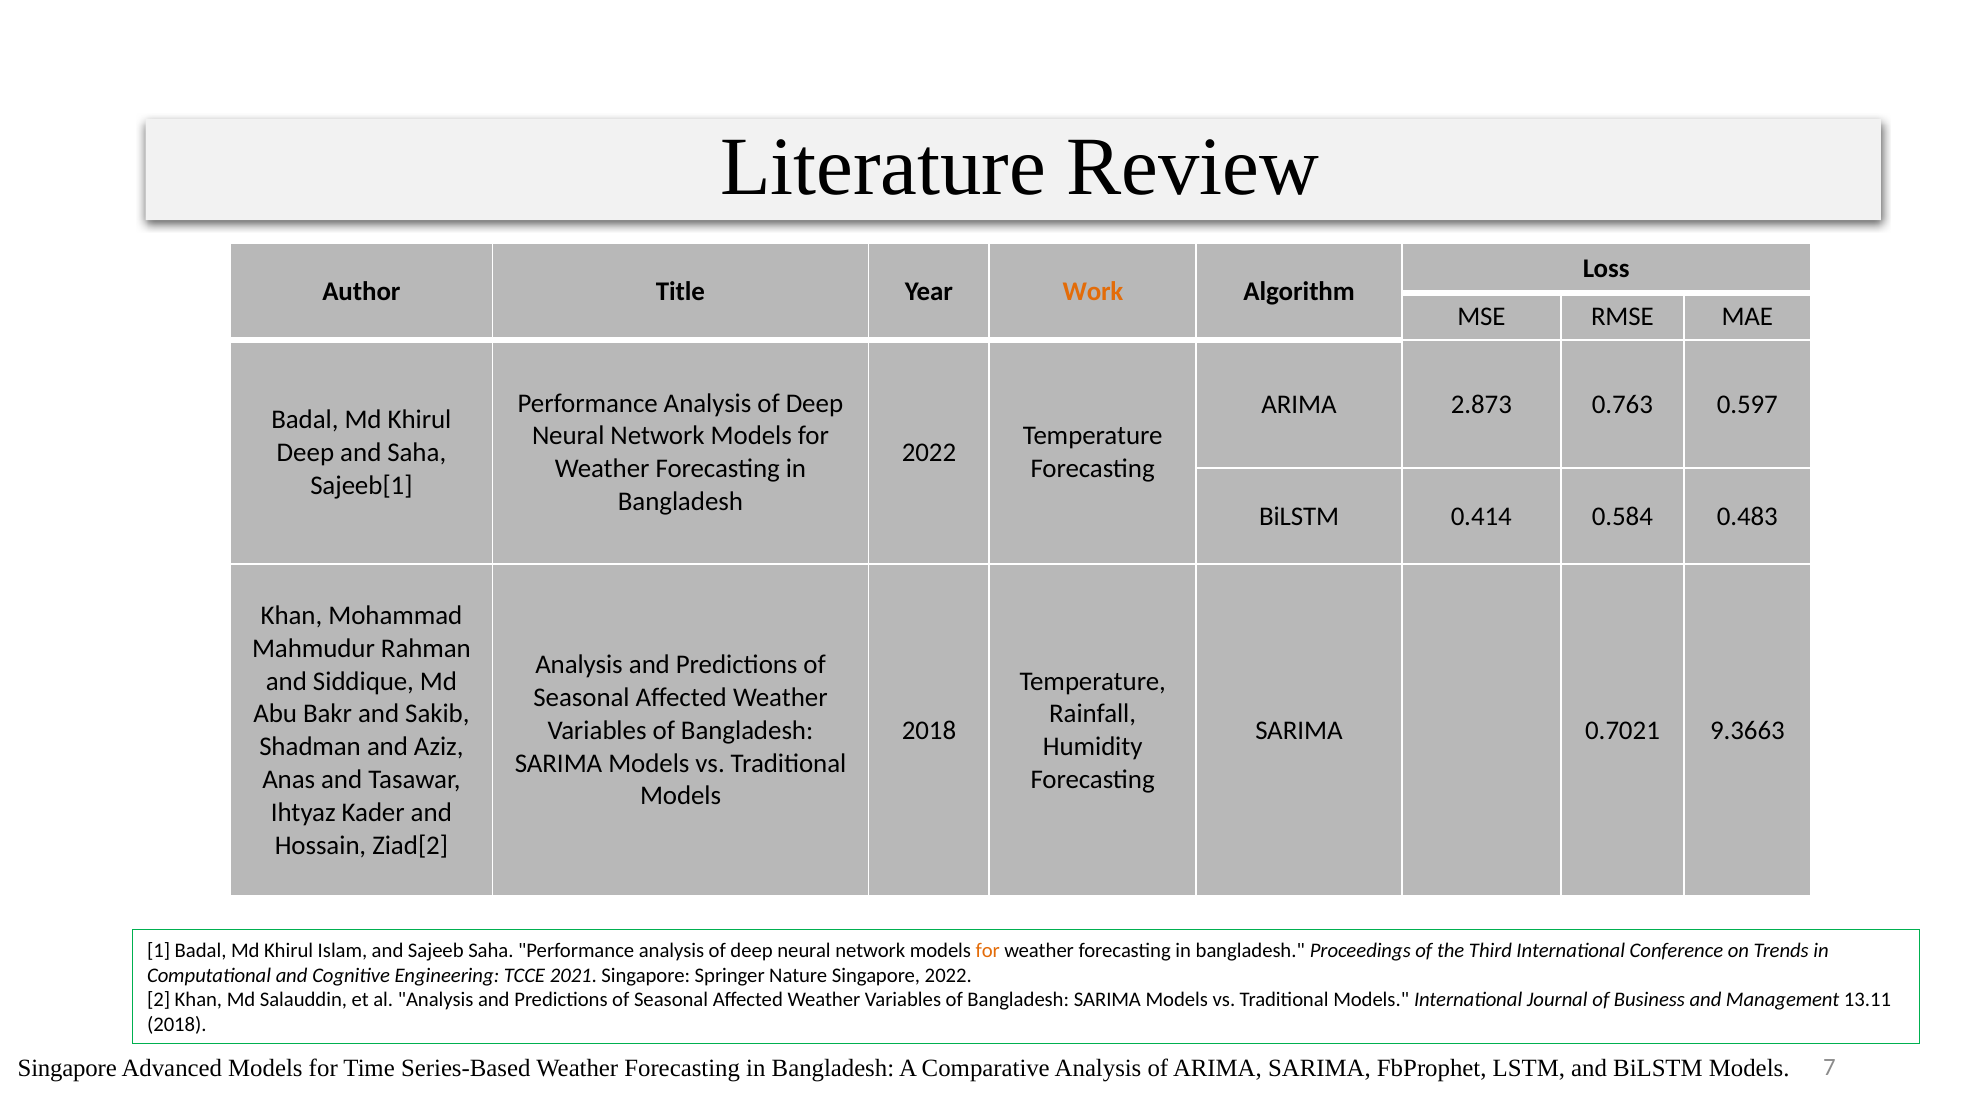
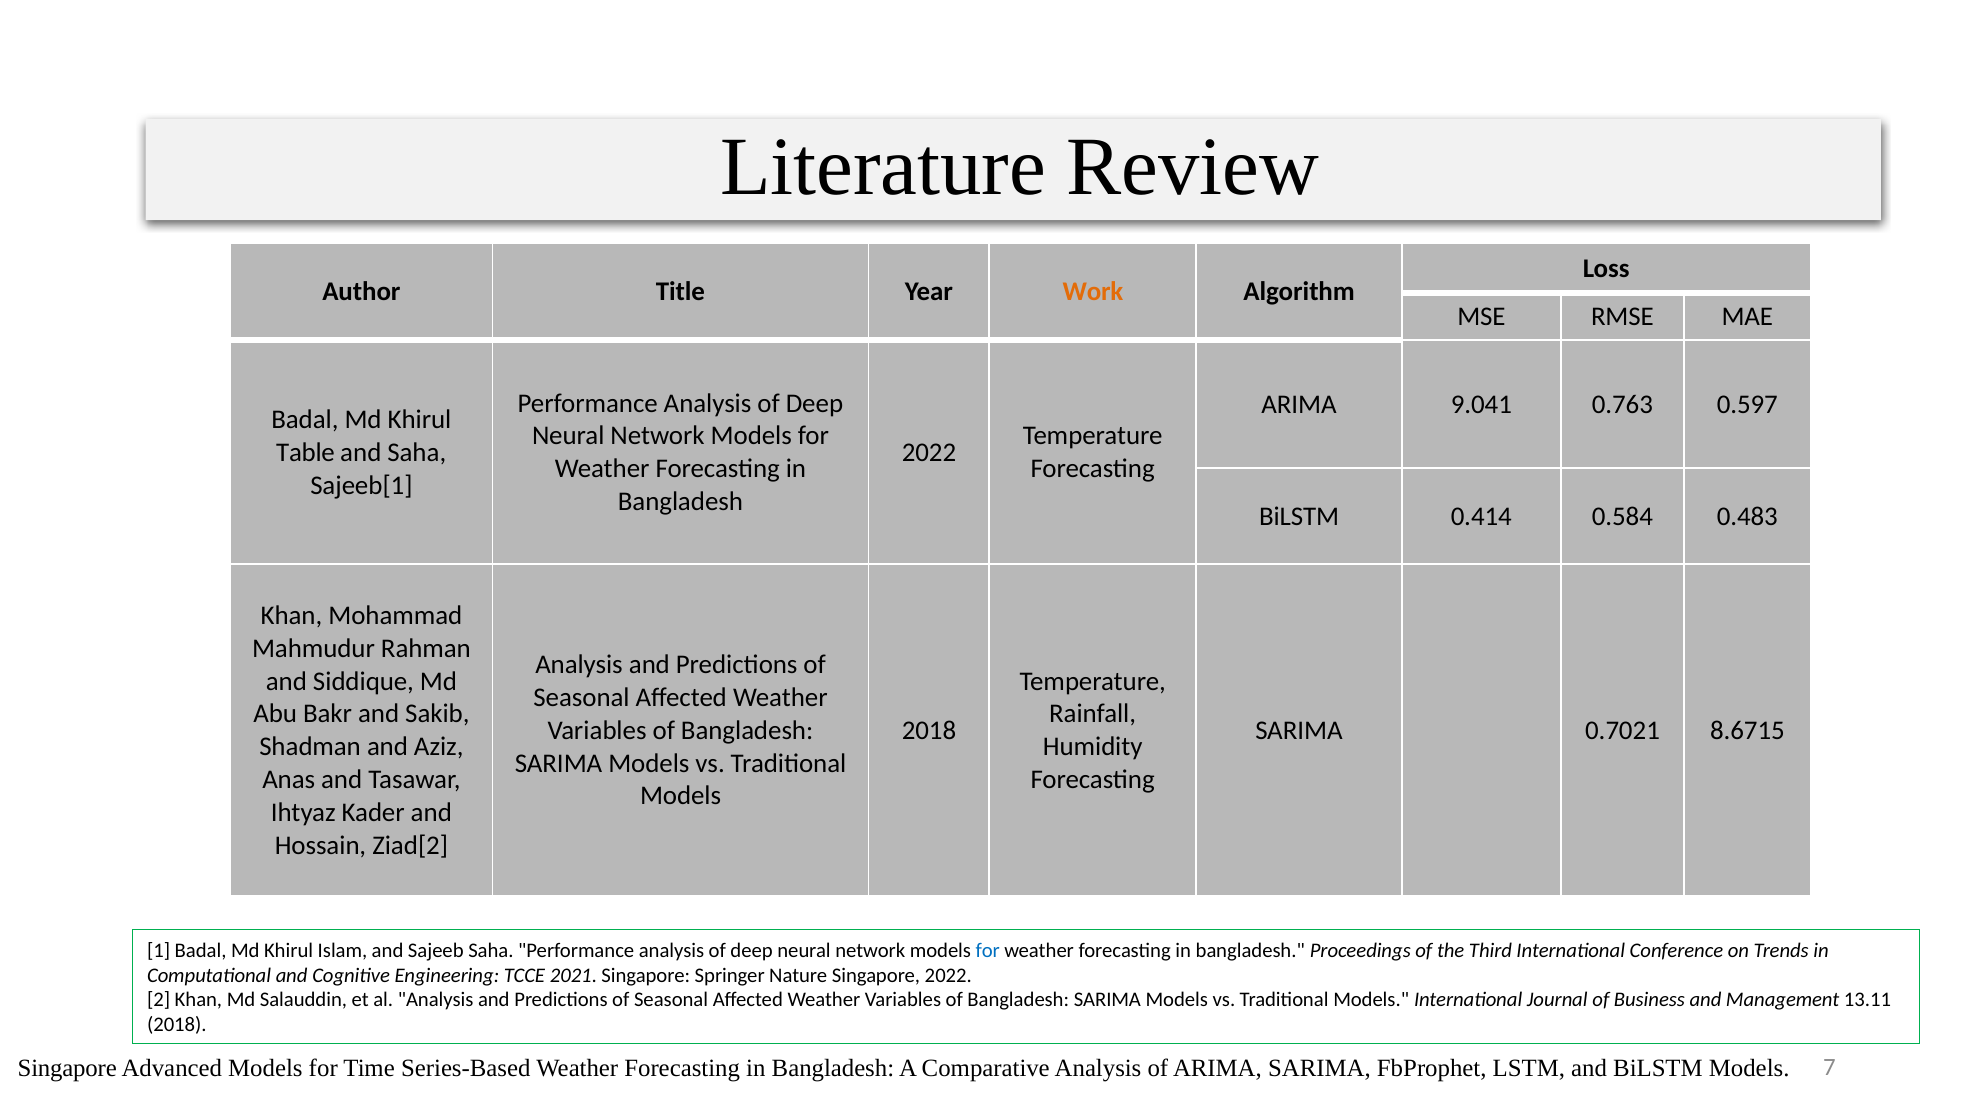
2.873: 2.873 -> 9.041
Deep at (305, 452): Deep -> Table
9.3663: 9.3663 -> 8.6715
for at (988, 950) colour: orange -> blue
